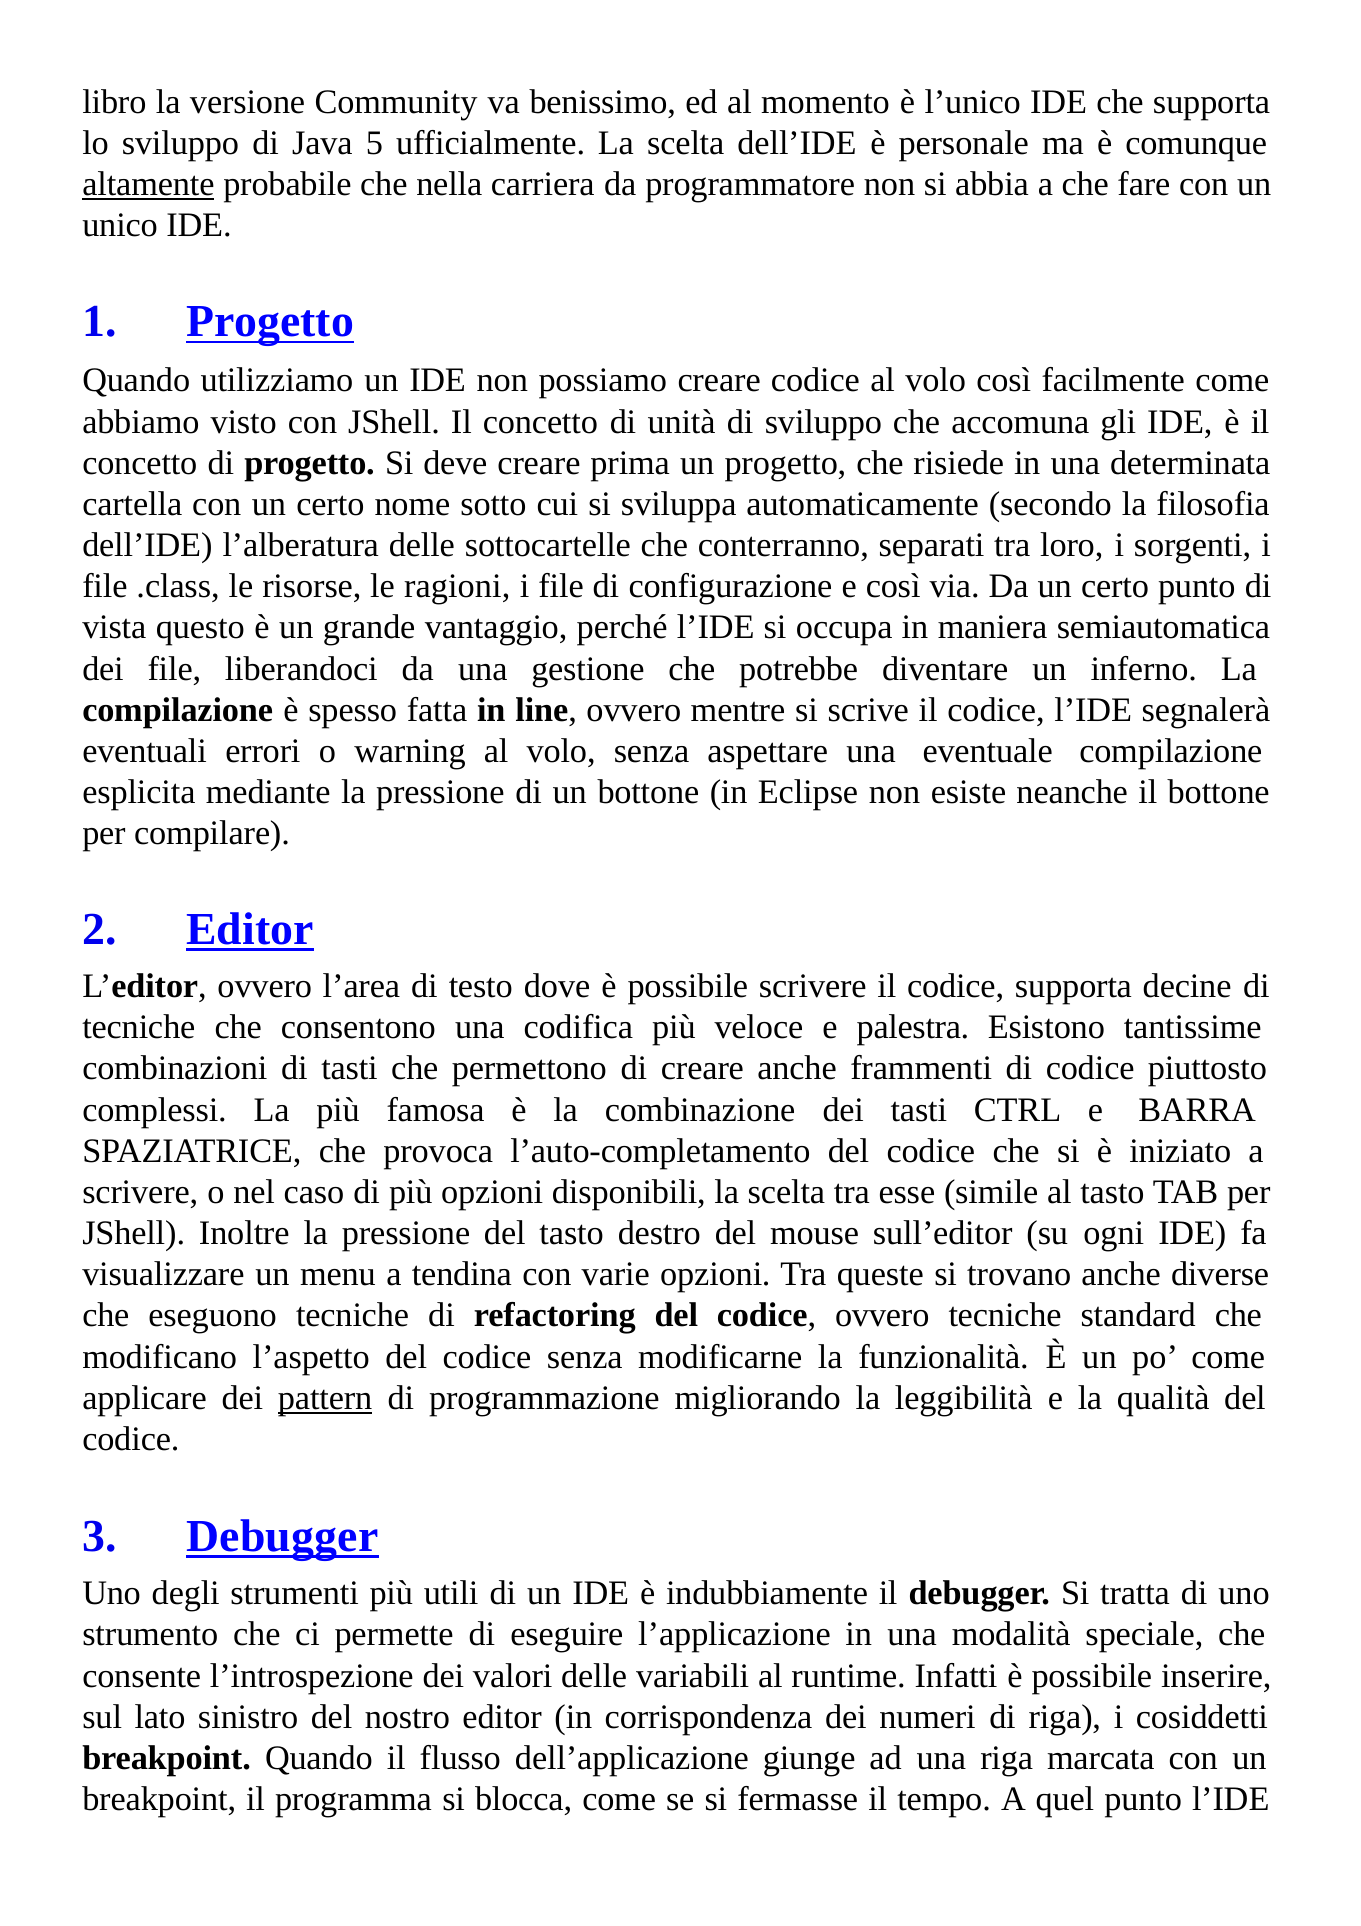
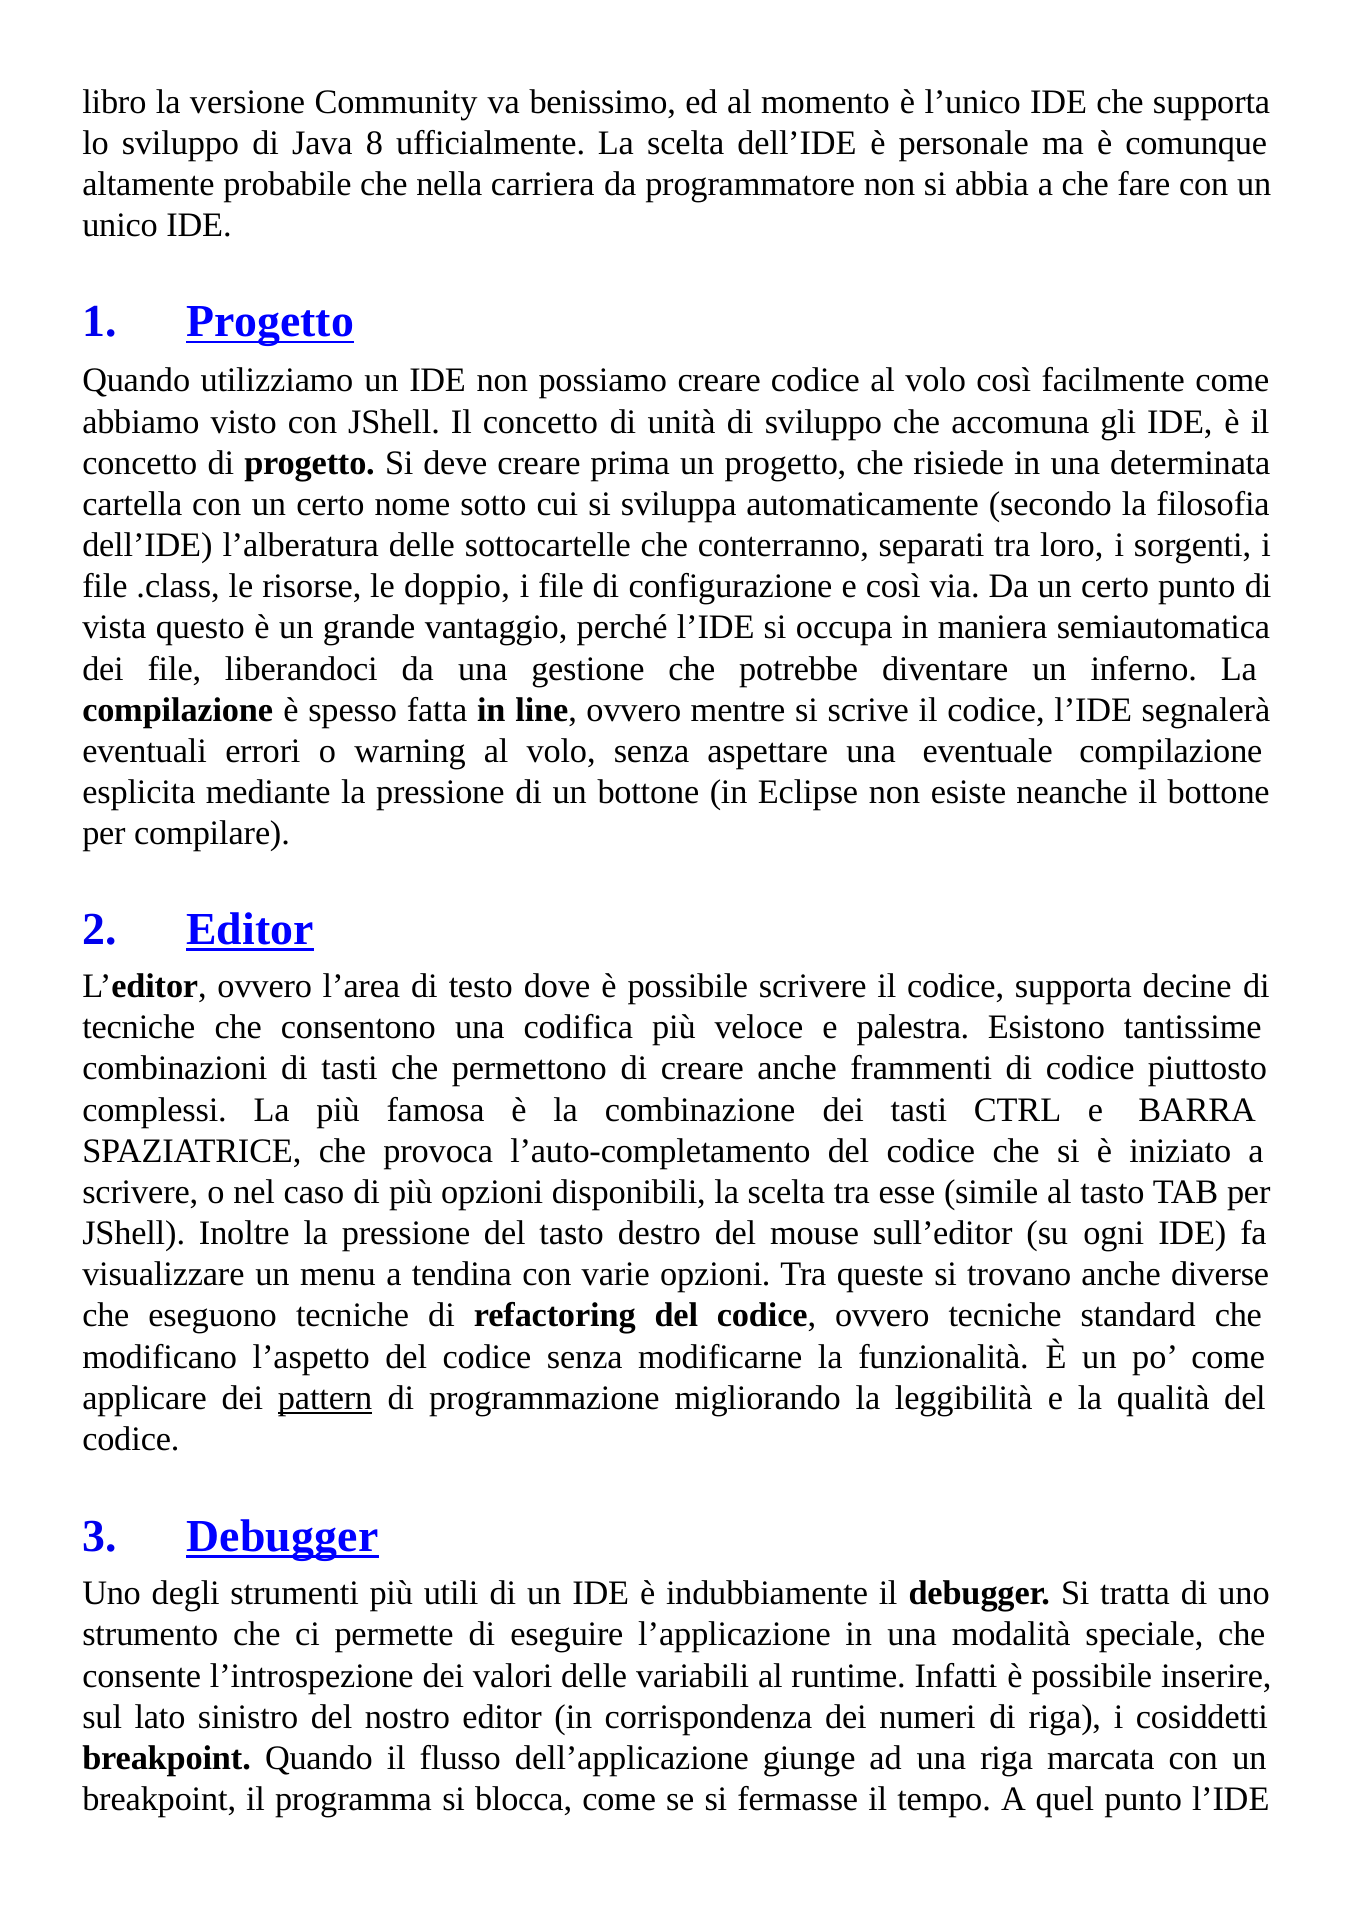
5: 5 -> 8
altamente underline: present -> none
ragioni: ragioni -> doppio
